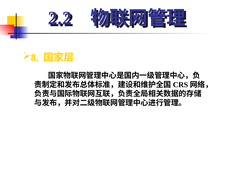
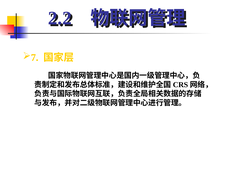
8: 8 -> 7
